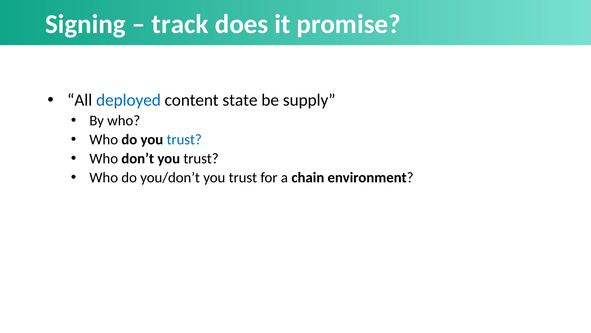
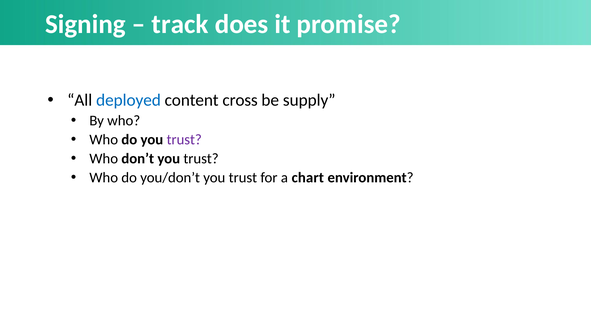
state: state -> cross
trust at (184, 139) colour: blue -> purple
chain: chain -> chart
